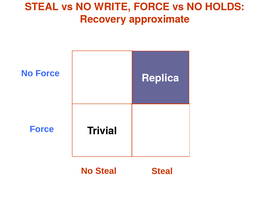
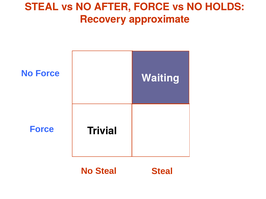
WRITE: WRITE -> AFTER
Replica: Replica -> Waiting
